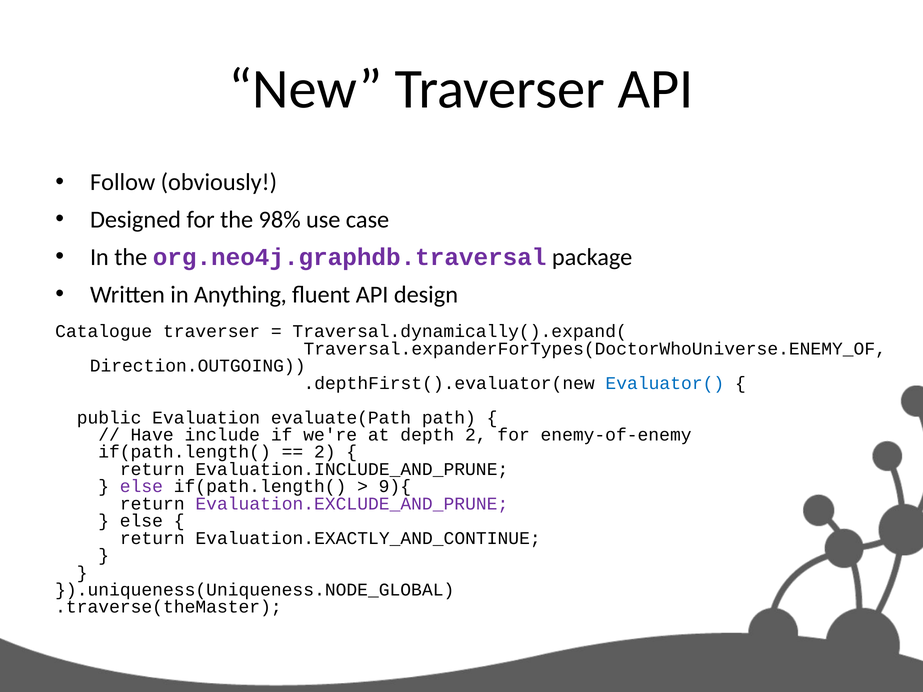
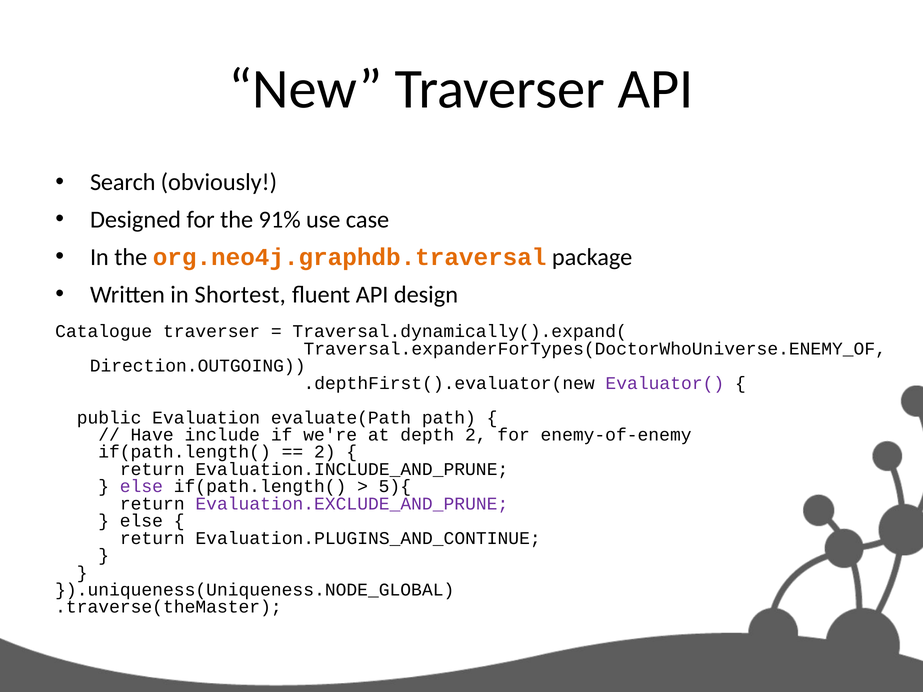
Follow: Follow -> Search
98%: 98% -> 91%
org.neo4j.graphdb.traversal colour: purple -> orange
Anything: Anything -> Shortest
Evaluator( colour: blue -> purple
9){: 9){ -> 5){
Evaluation.EXACTLY_AND_CONTINUE: Evaluation.EXACTLY_AND_CONTINUE -> Evaluation.PLUGINS_AND_CONTINUE
